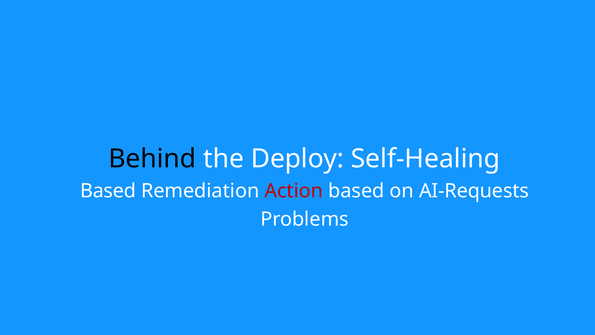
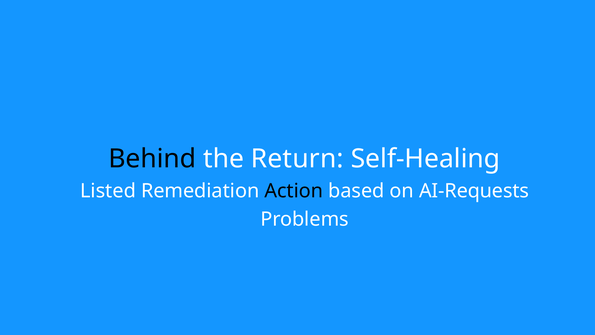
Deploy: Deploy -> Return
Based at (108, 191): Based -> Listed
Action colour: red -> black
